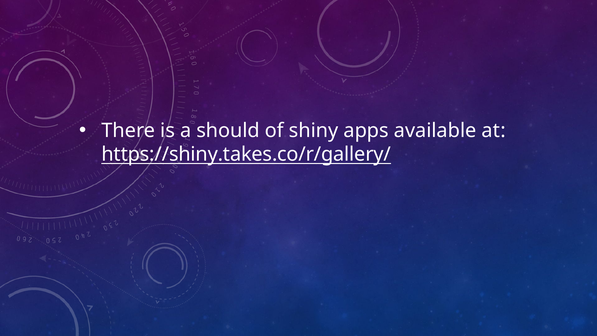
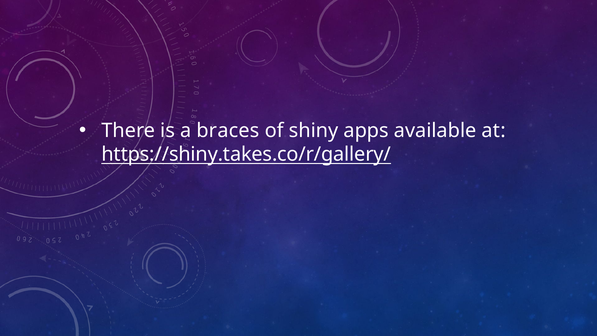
should: should -> braces
